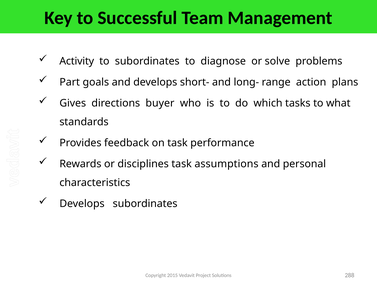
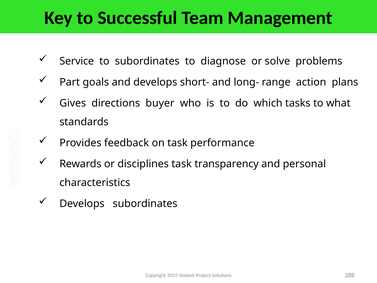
Activity: Activity -> Service
assumptions: assumptions -> transparency
